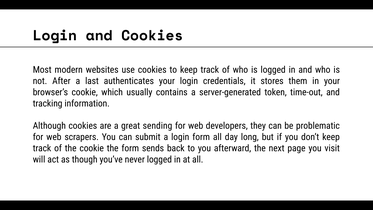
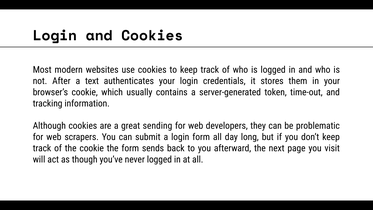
last: last -> text
